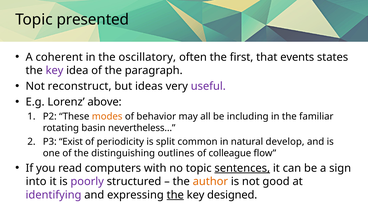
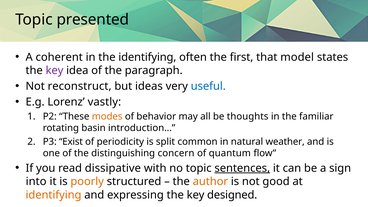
the oscillatory: oscillatory -> identifying
events: events -> model
useful colour: purple -> blue
above: above -> vastly
including: including -> thoughts
nevertheless…: nevertheless… -> introduction…
develop: develop -> weather
outlines: outlines -> concern
colleague: colleague -> quantum
computers: computers -> dissipative
poorly colour: purple -> orange
identifying at (54, 195) colour: purple -> orange
the at (175, 195) underline: present -> none
